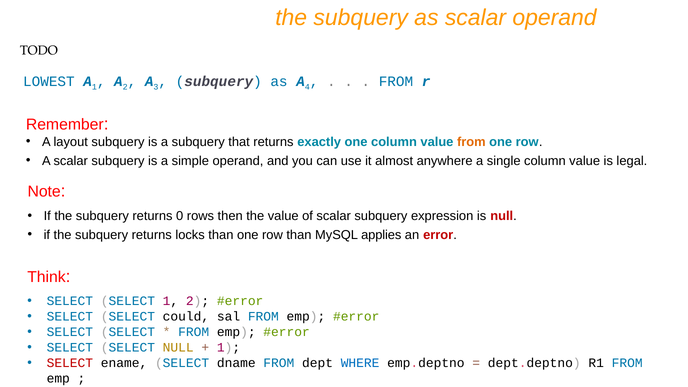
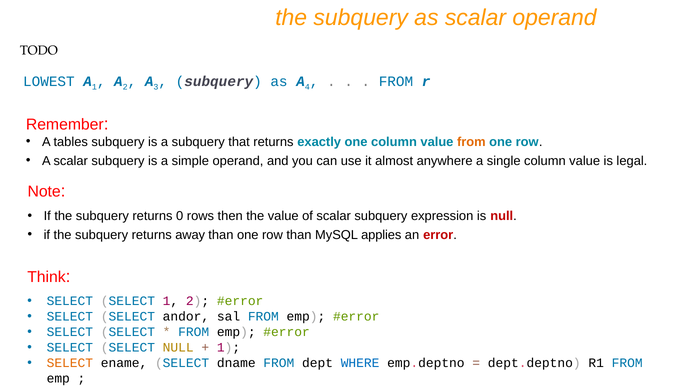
layout: layout -> tables
locks: locks -> away
could: could -> andor
SELECT at (70, 363) colour: red -> orange
